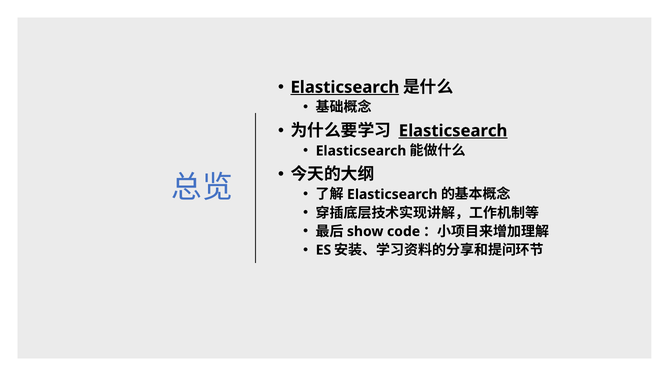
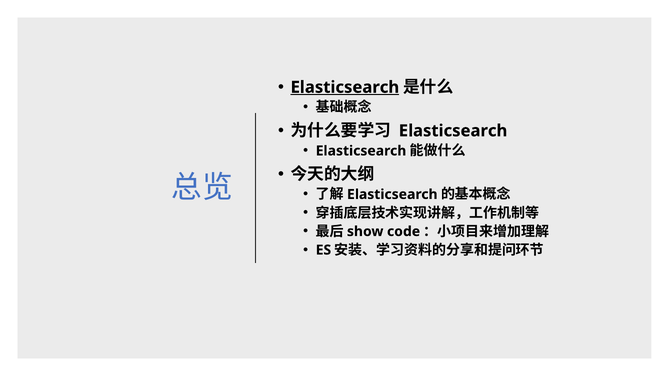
Elasticsearch at (453, 131) underline: present -> none
